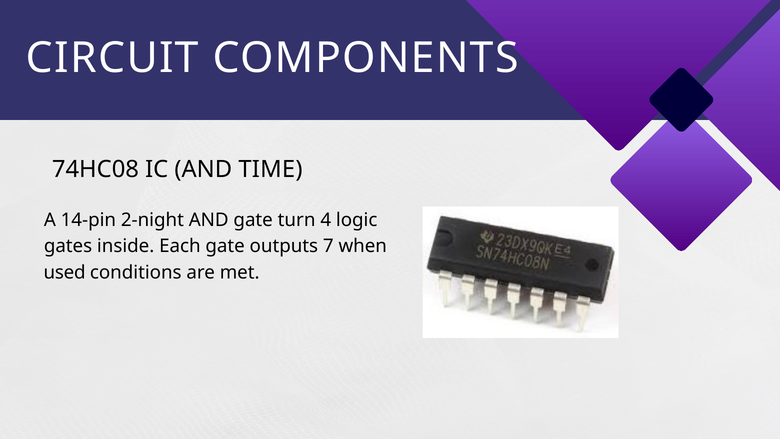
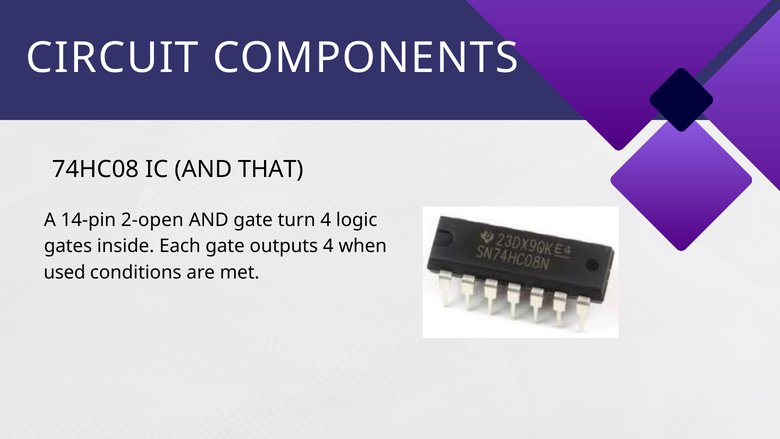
TIME: TIME -> THAT
2-night: 2-night -> 2-open
outputs 7: 7 -> 4
